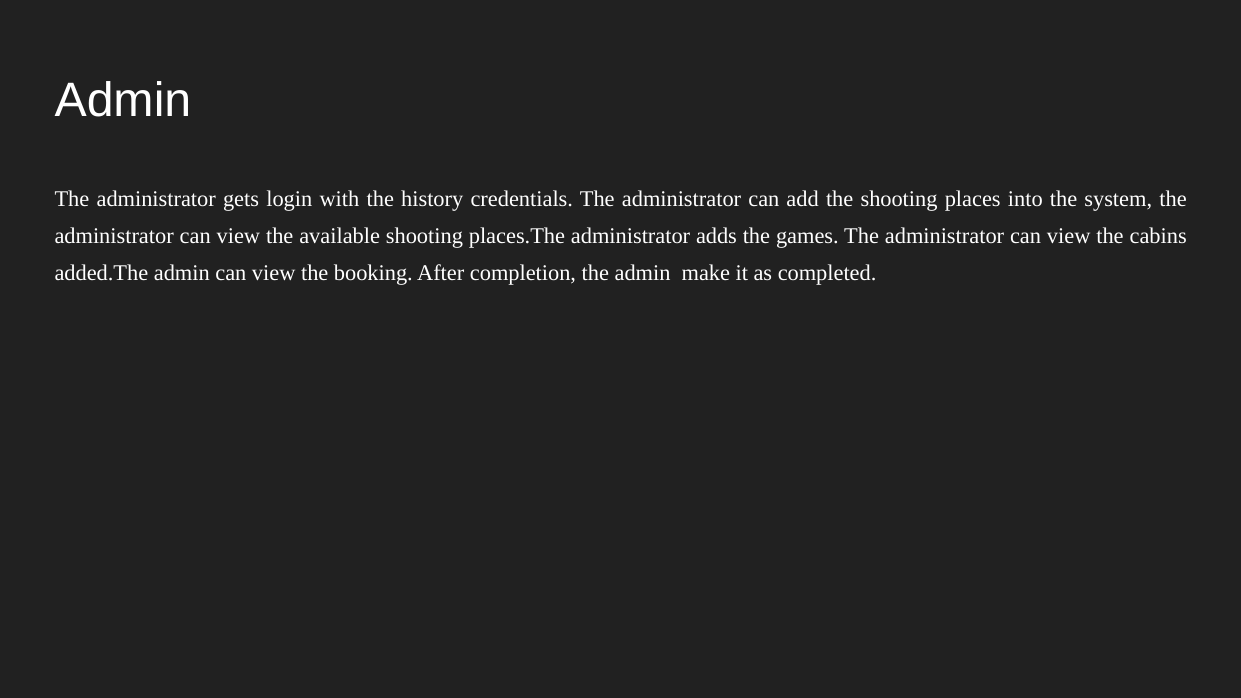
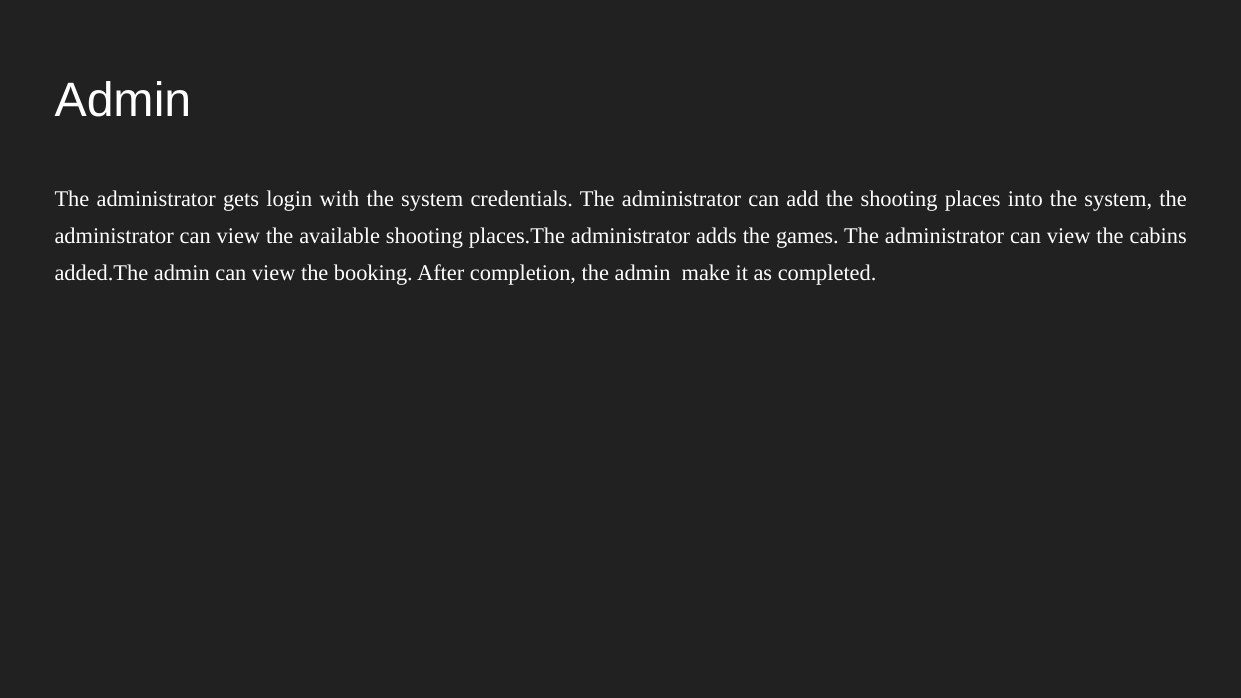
with the history: history -> system
